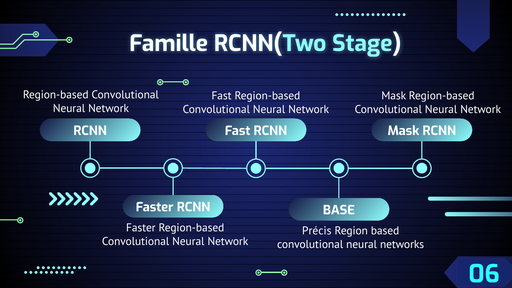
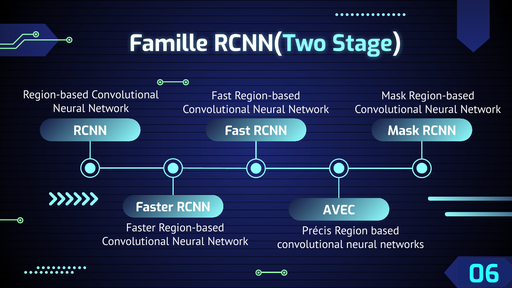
BASE: BASE -> AVEC
